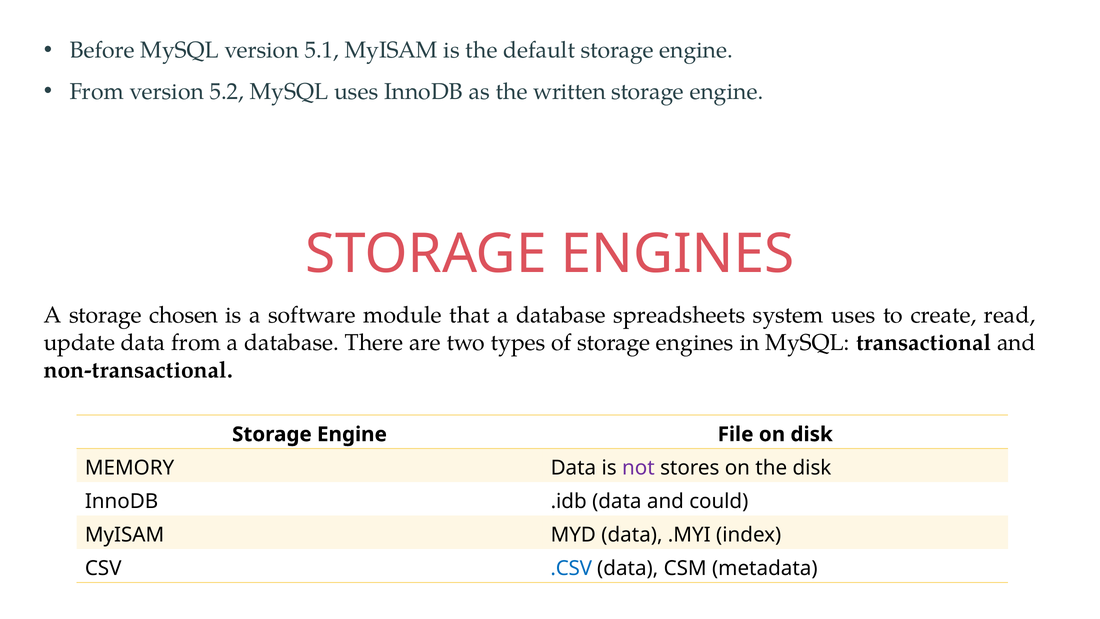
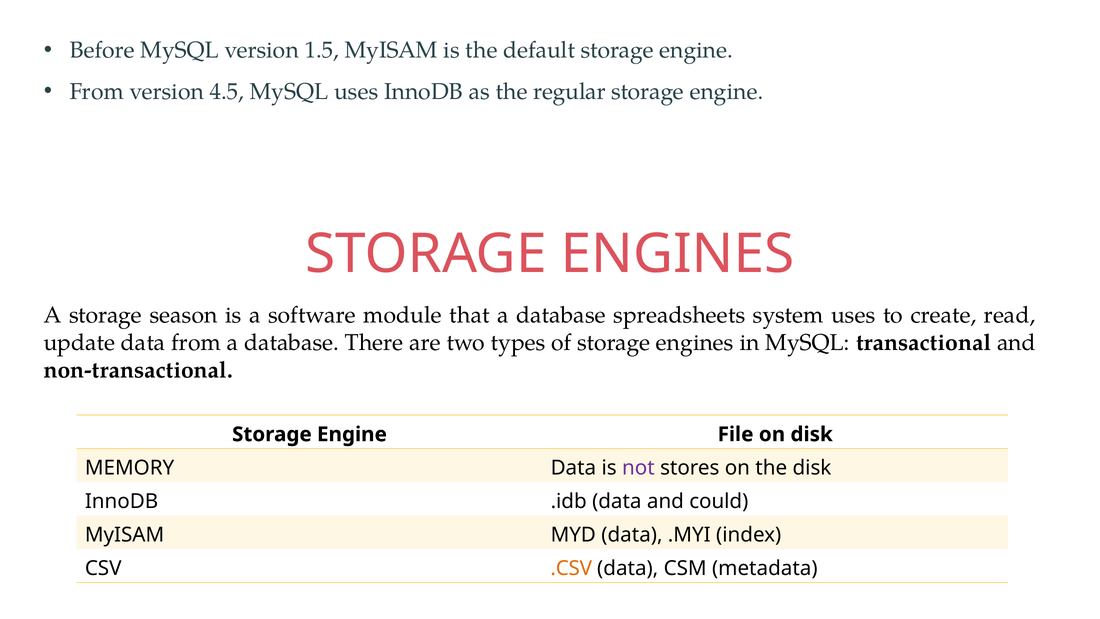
5.1: 5.1 -> 1.5
5.2: 5.2 -> 4.5
written: written -> regular
chosen: chosen -> season
.CSV colour: blue -> orange
